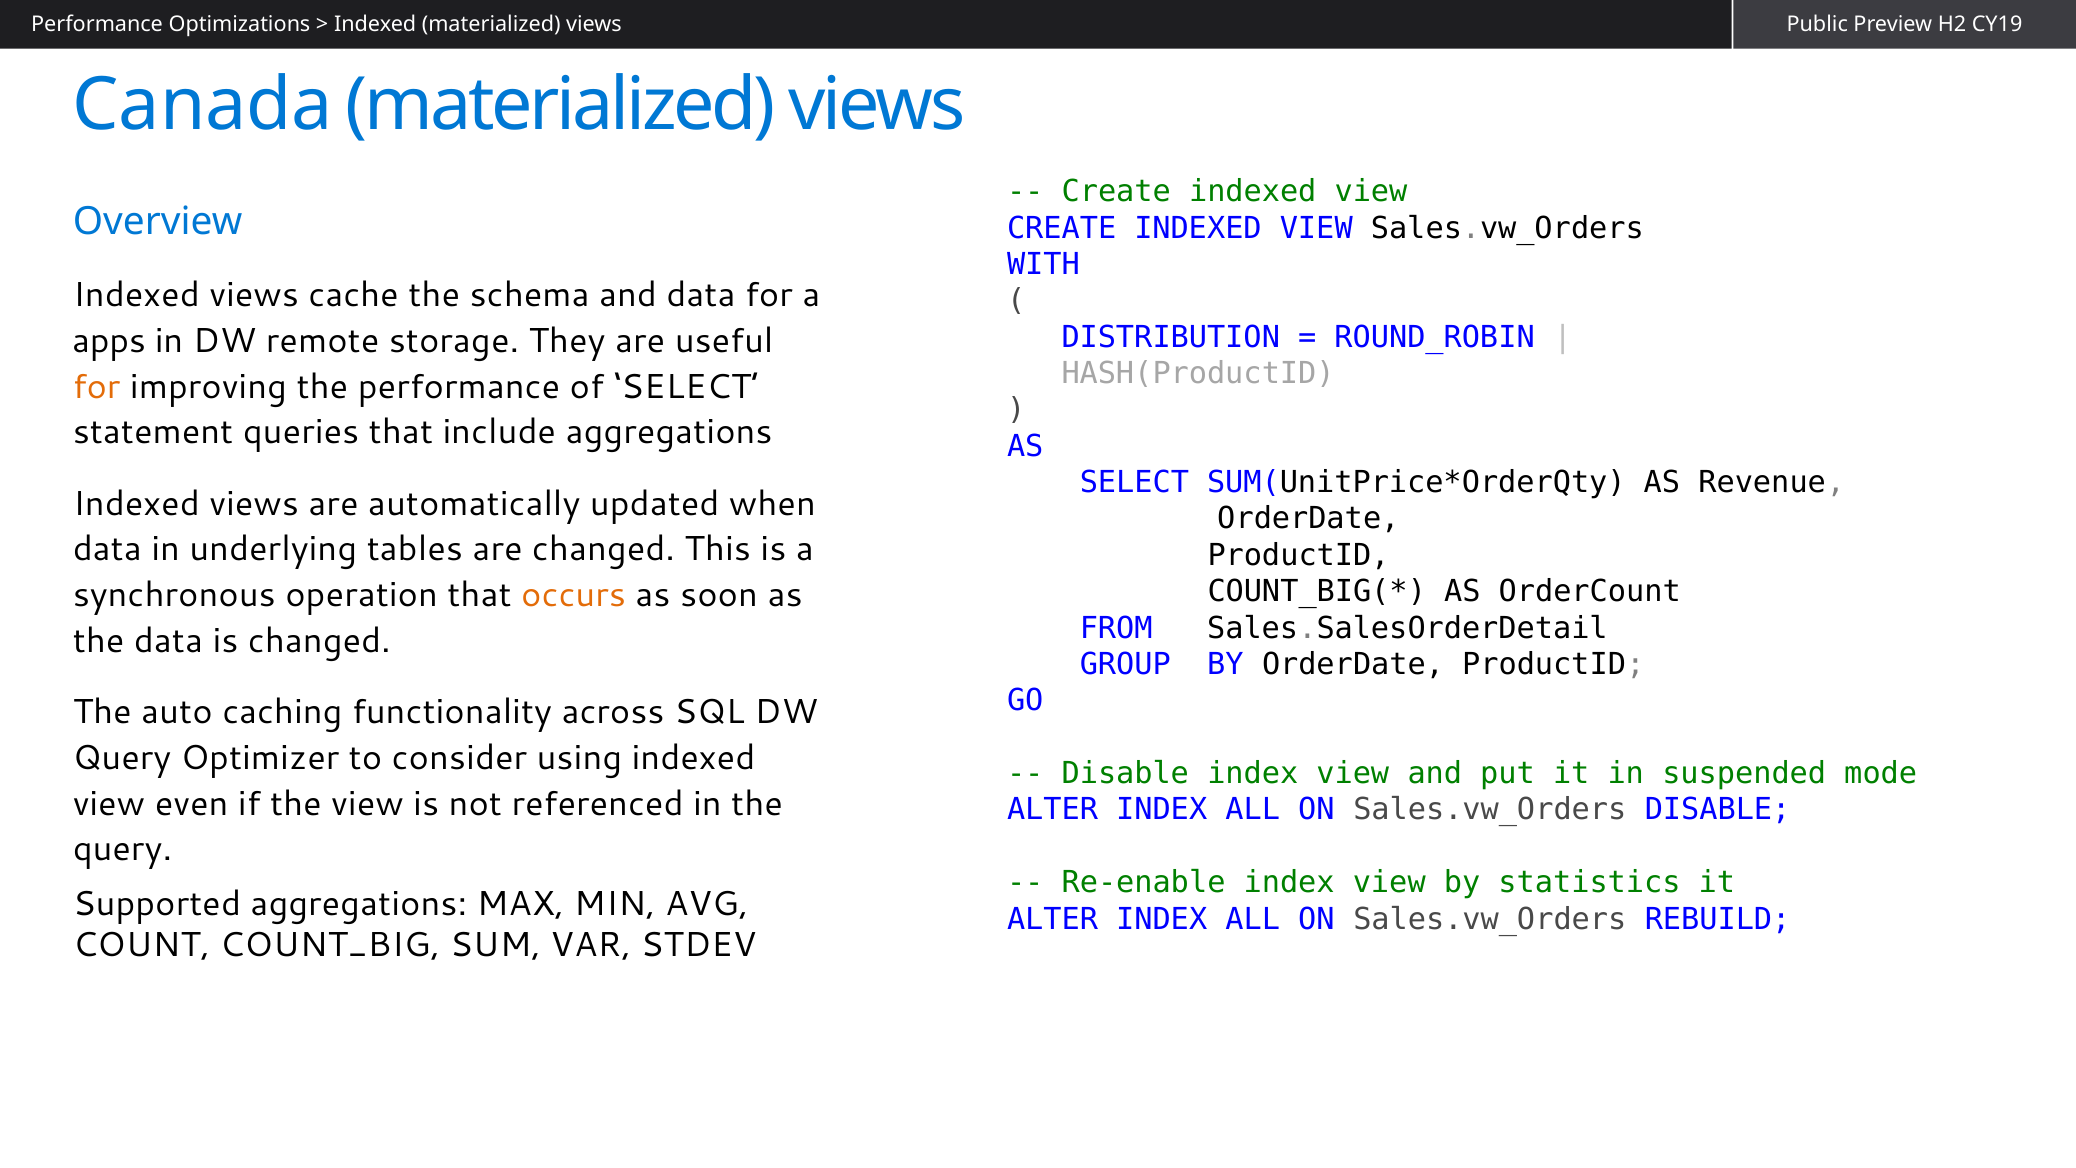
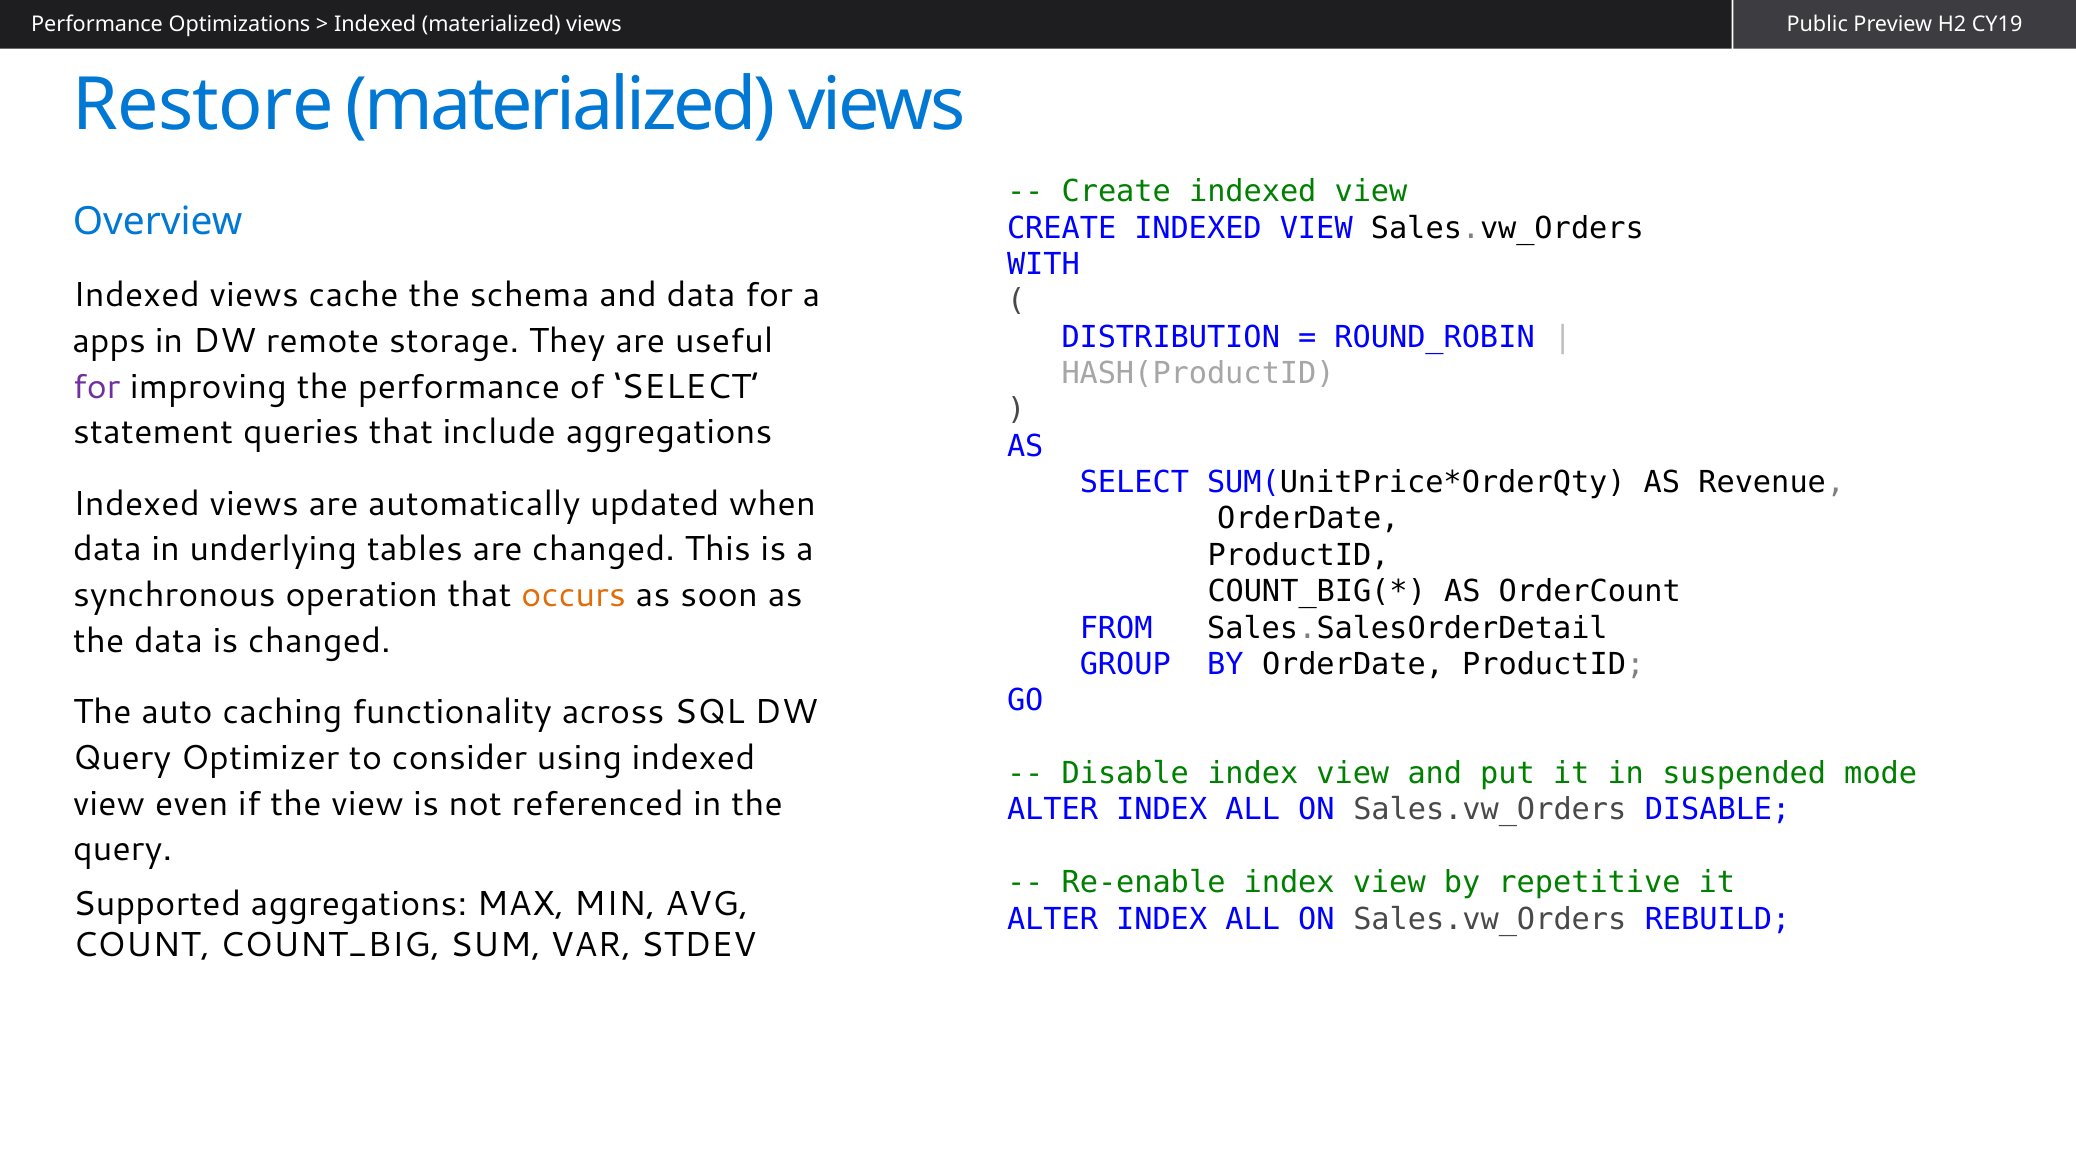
Canada: Canada -> Restore
for at (97, 387) colour: orange -> purple
statistics: statistics -> repetitive
